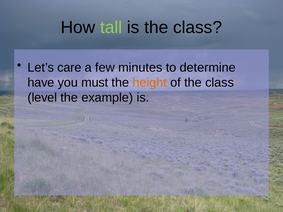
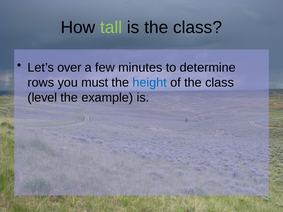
care: care -> over
have: have -> rows
height colour: orange -> blue
